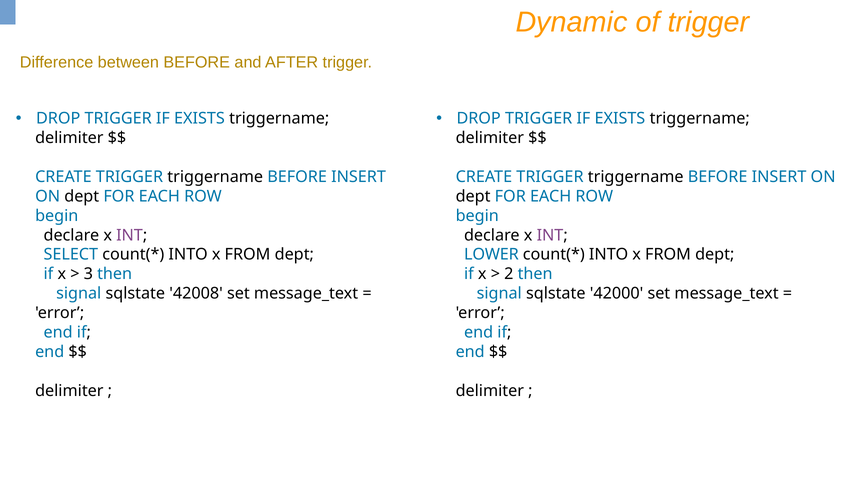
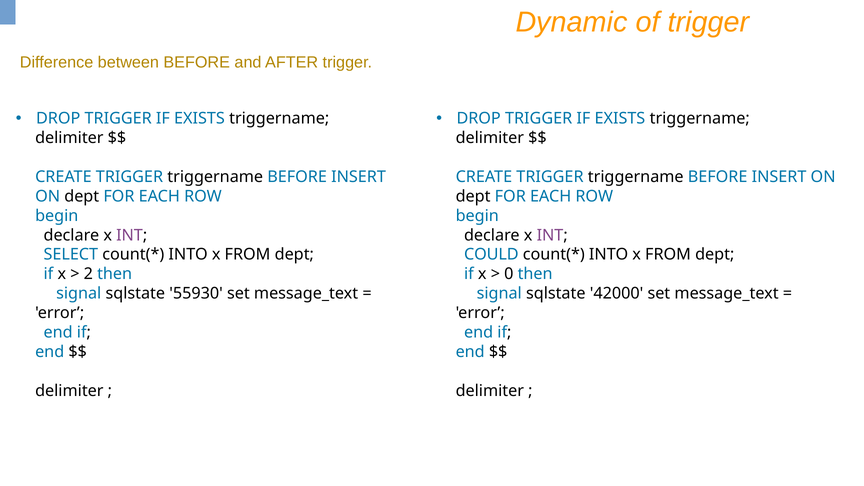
LOWER: LOWER -> COULD
3: 3 -> 2
2: 2 -> 0
42008: 42008 -> 55930
